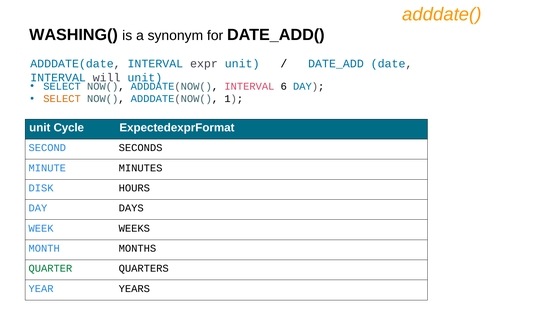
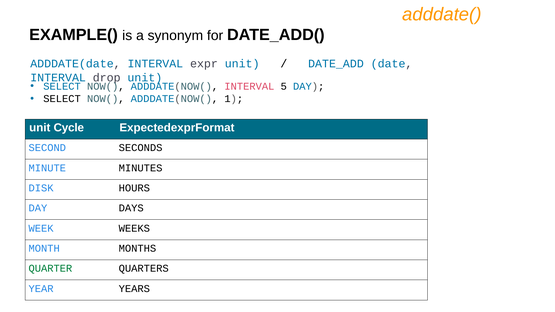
WASHING(: WASHING( -> EXAMPLE(
will: will -> drop
6: 6 -> 5
SELECT at (62, 99) colour: orange -> black
